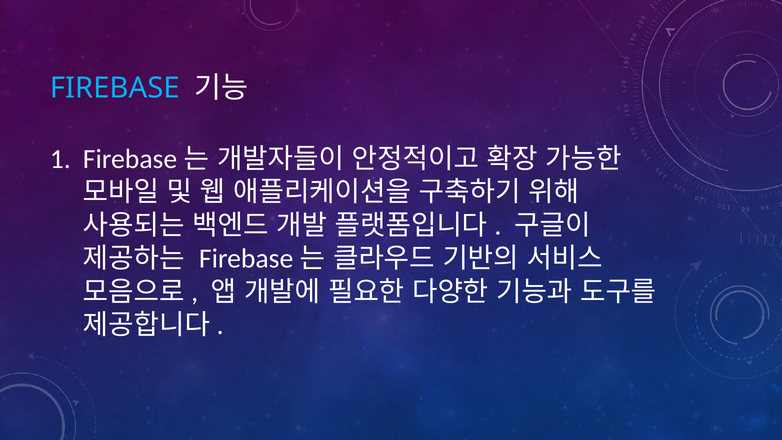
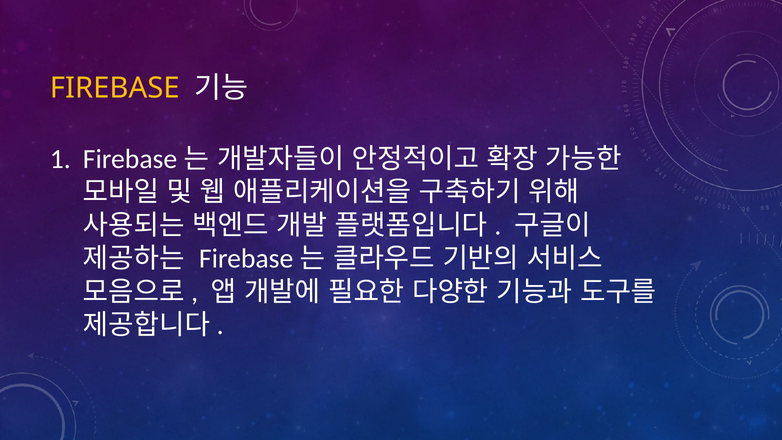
FIREBASE colour: light blue -> yellow
